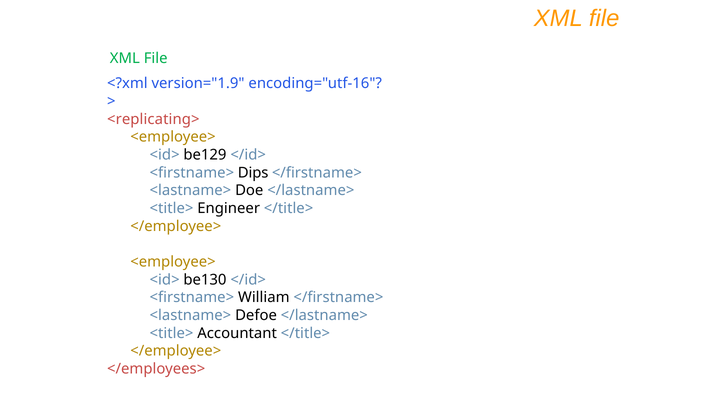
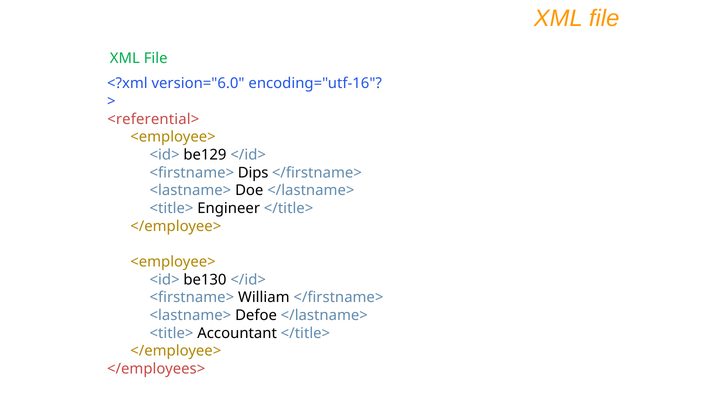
version="1.9: version="1.9 -> version="6.0
<replicating>: <replicating> -> <referential>
